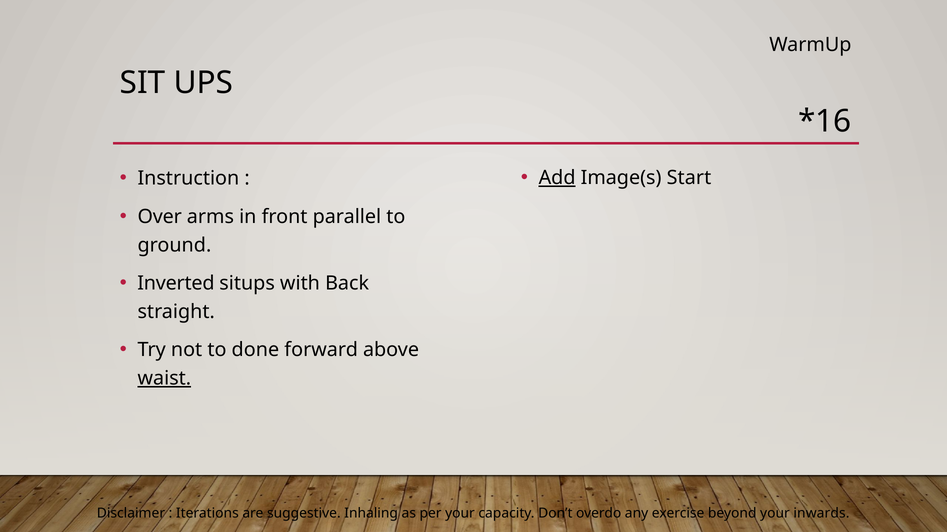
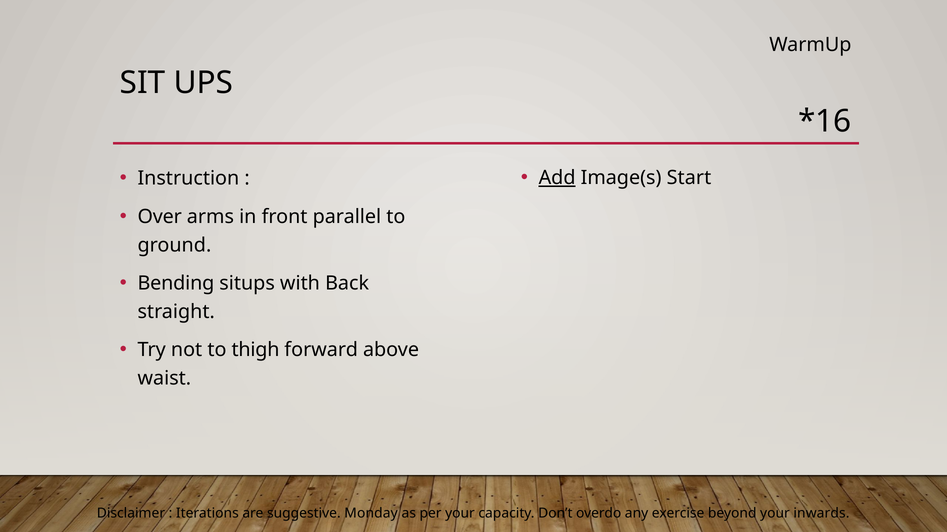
Inverted: Inverted -> Bending
done: done -> thigh
waist underline: present -> none
Inhaling: Inhaling -> Monday
